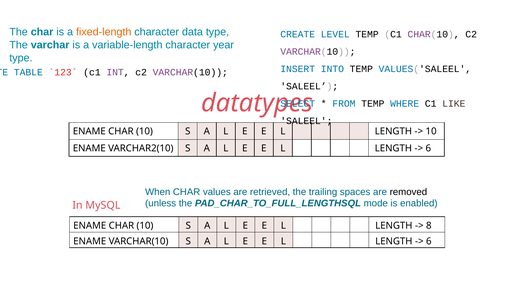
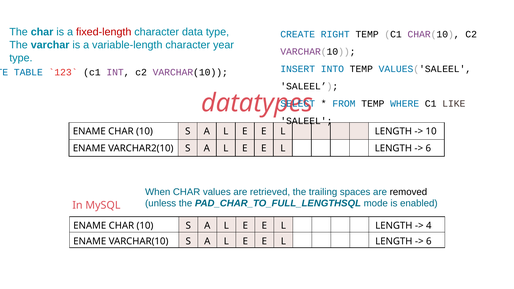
fixed-length colour: orange -> red
LEVEL: LEVEL -> RIGHT
8: 8 -> 4
